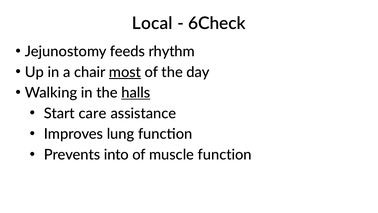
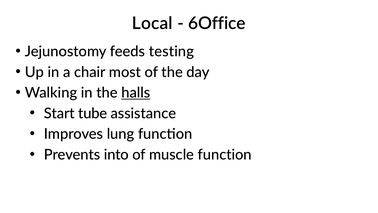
6Check: 6Check -> 6Office
rhythm: rhythm -> testing
most underline: present -> none
care: care -> tube
